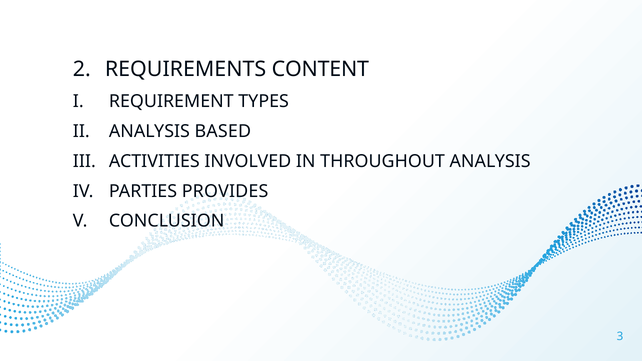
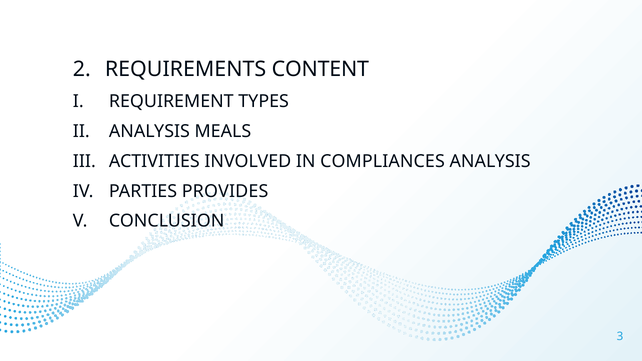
BASED: BASED -> MEALS
THROUGHOUT: THROUGHOUT -> COMPLIANCES
